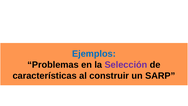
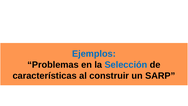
Selección colour: purple -> blue
